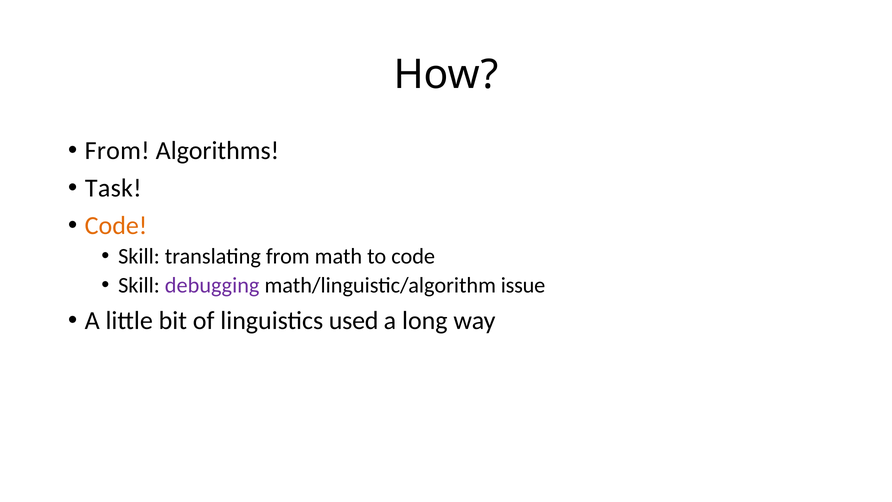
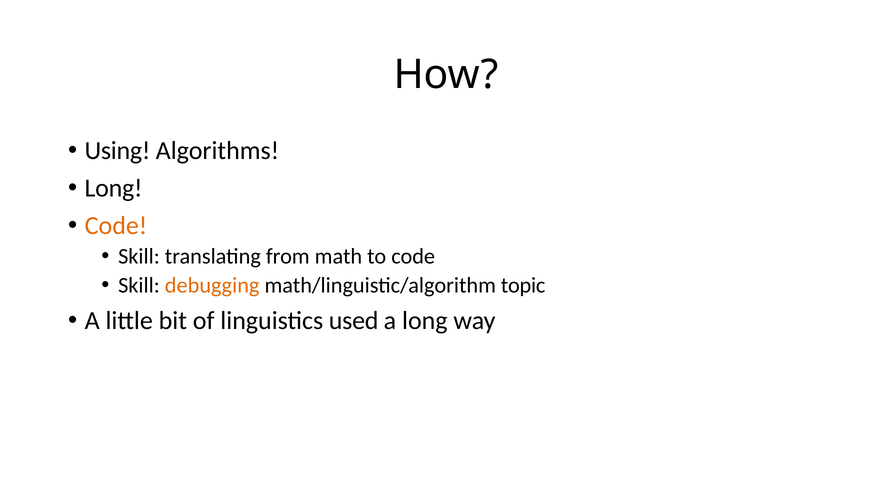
From at (117, 151): From -> Using
Task at (113, 188): Task -> Long
debugging colour: purple -> orange
issue: issue -> topic
